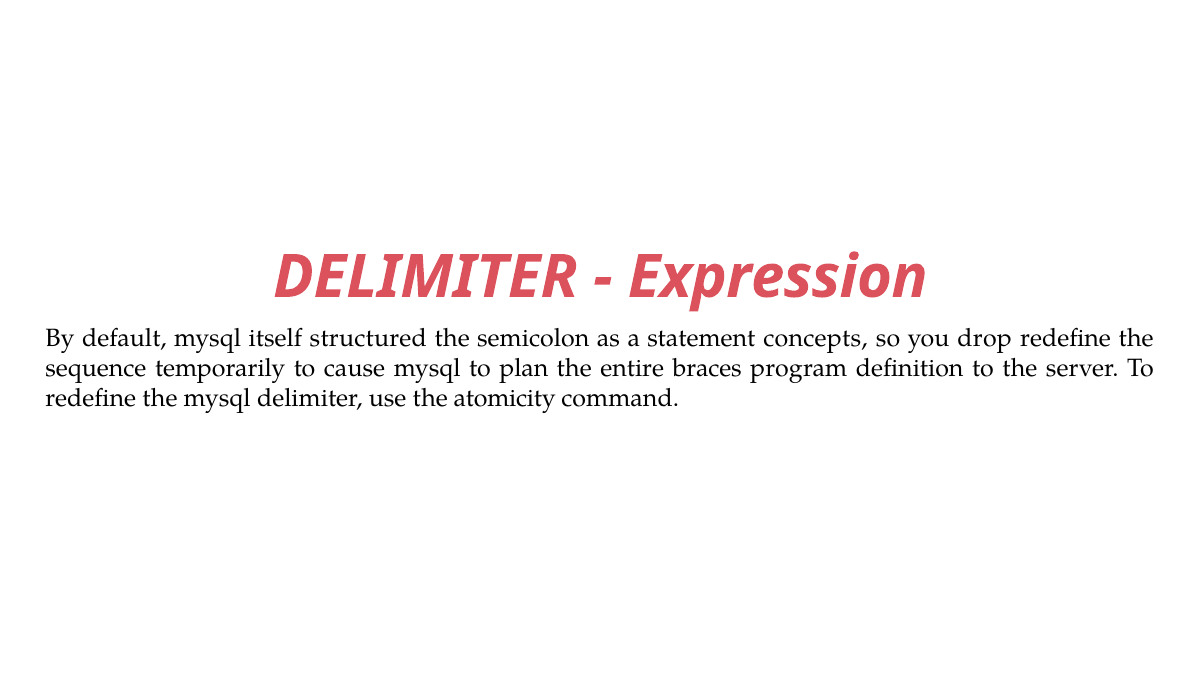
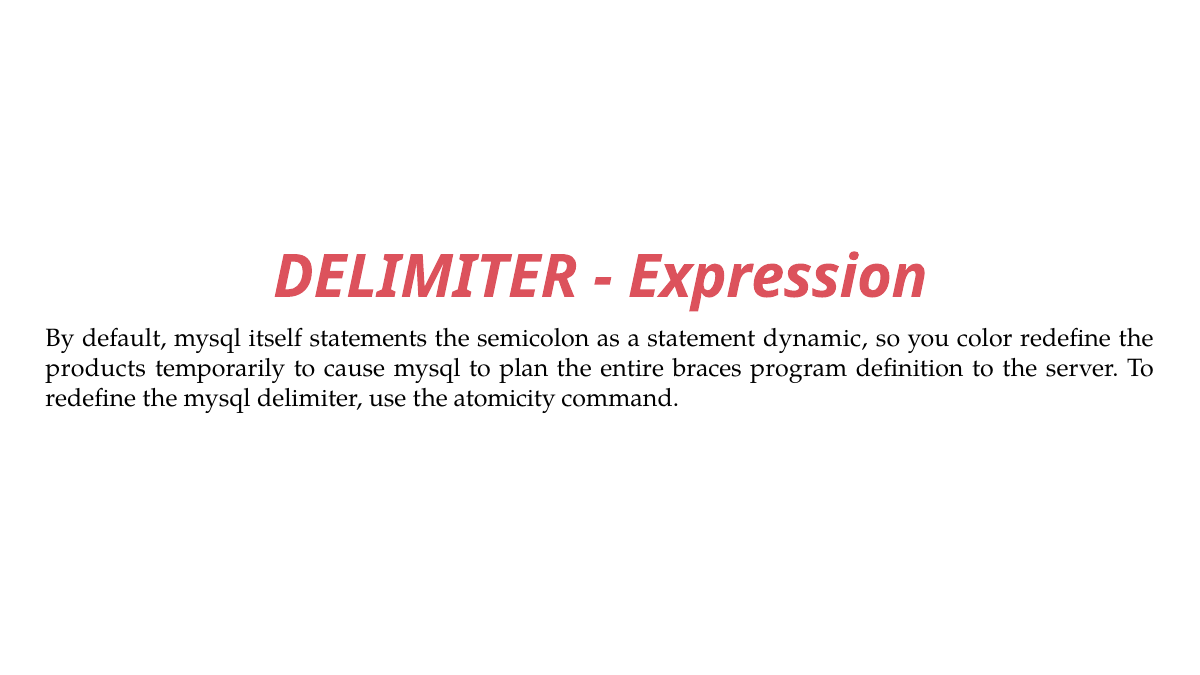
structured: structured -> statements
concepts: concepts -> dynamic
drop: drop -> color
sequence: sequence -> products
